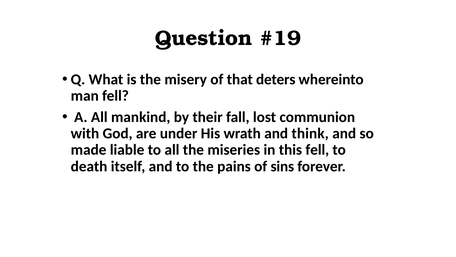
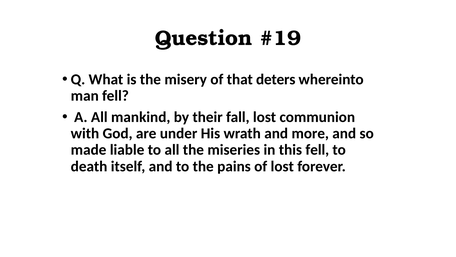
think: think -> more
of sins: sins -> lost
